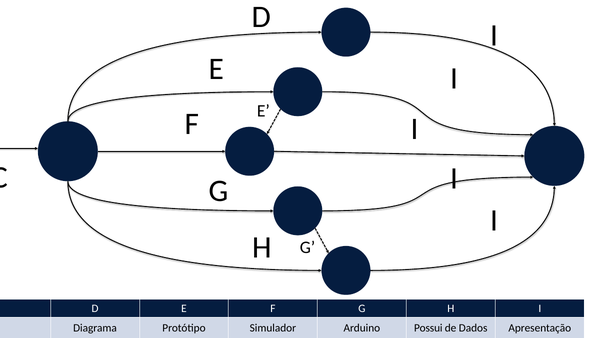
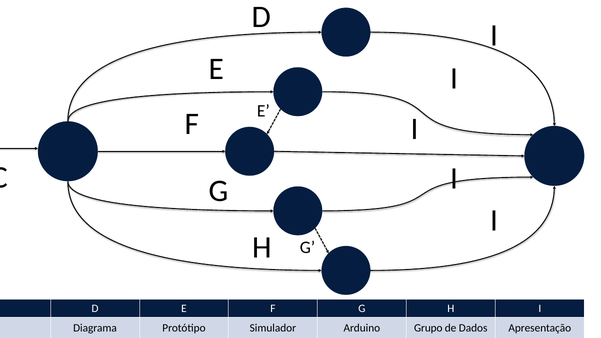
Possui: Possui -> Grupo
